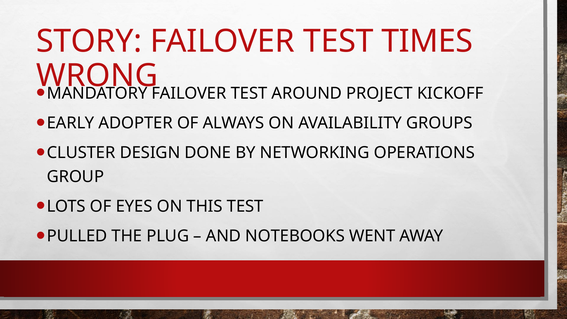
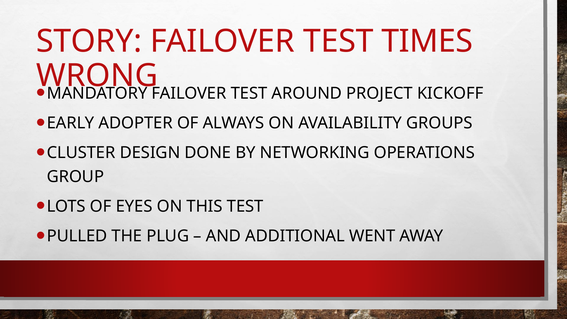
NOTEBOOKS: NOTEBOOKS -> ADDITIONAL
